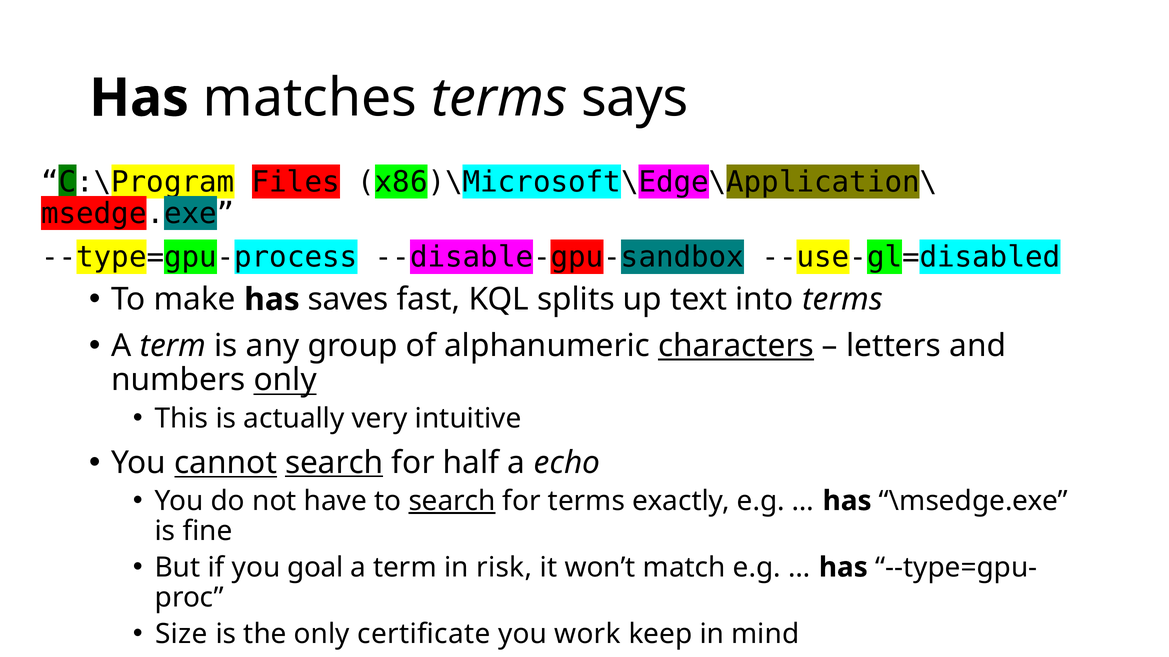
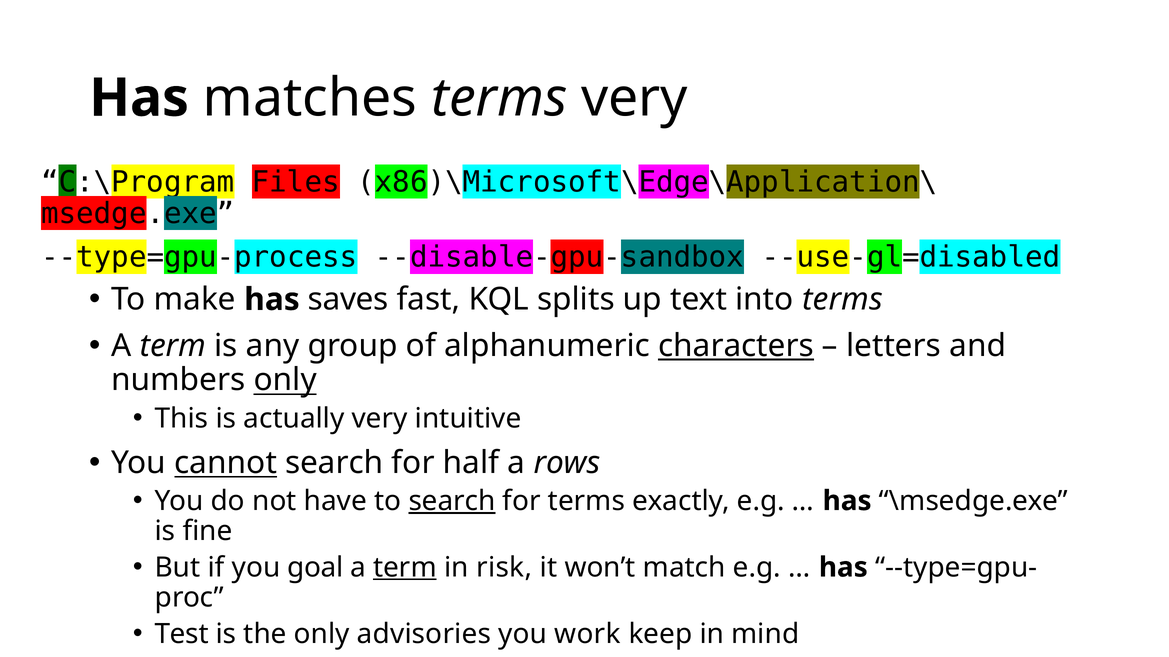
terms says: says -> very
search at (334, 463) underline: present -> none
echo: echo -> rows
term at (405, 568) underline: none -> present
Size: Size -> Test
certificate: certificate -> advisories
